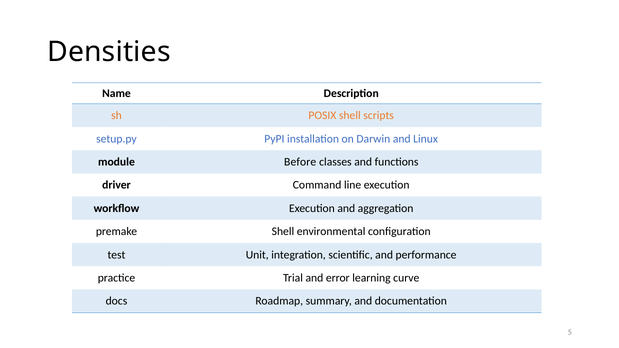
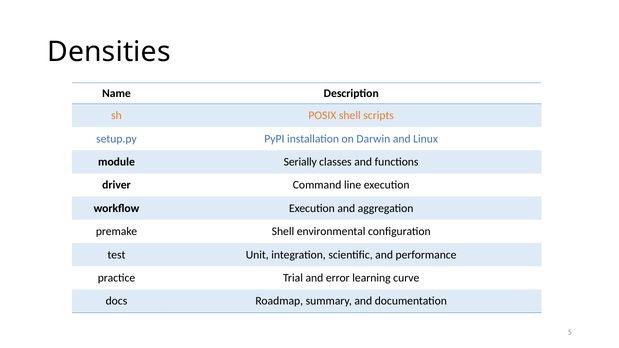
Before: Before -> Serially
